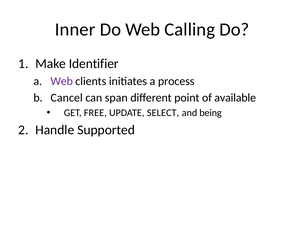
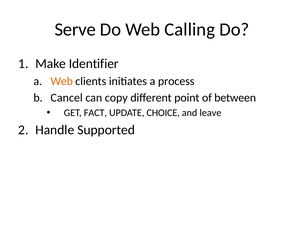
Inner: Inner -> Serve
Web at (62, 81) colour: purple -> orange
span: span -> copy
available: available -> between
FREE: FREE -> FACT
SELECT: SELECT -> CHOICE
being: being -> leave
